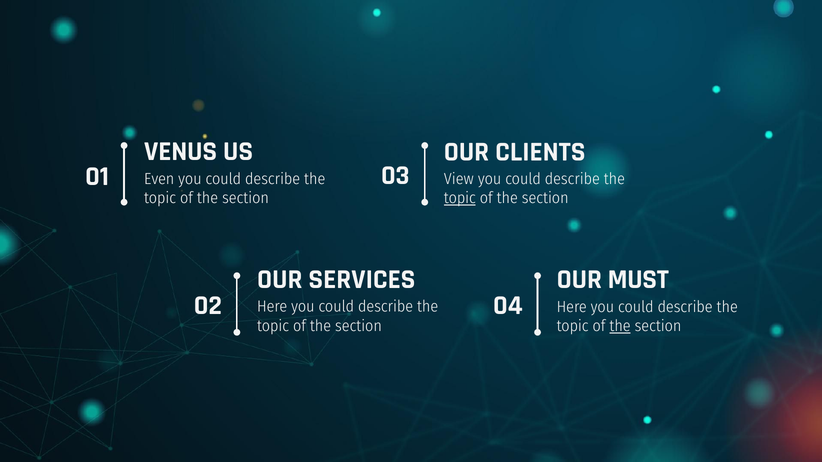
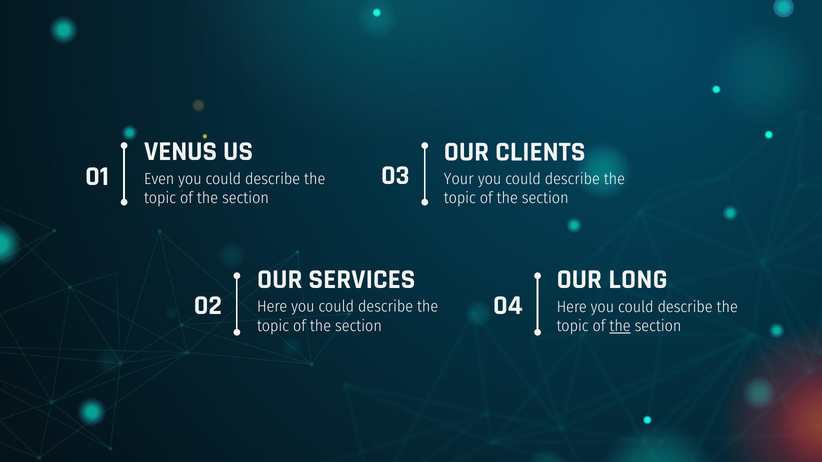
View: View -> Your
topic at (460, 198) underline: present -> none
MUST: MUST -> LONG
